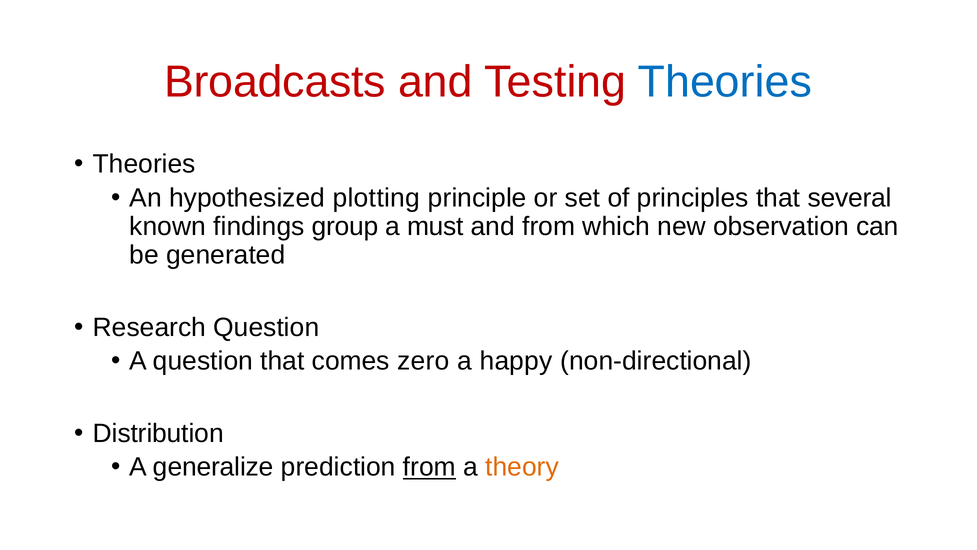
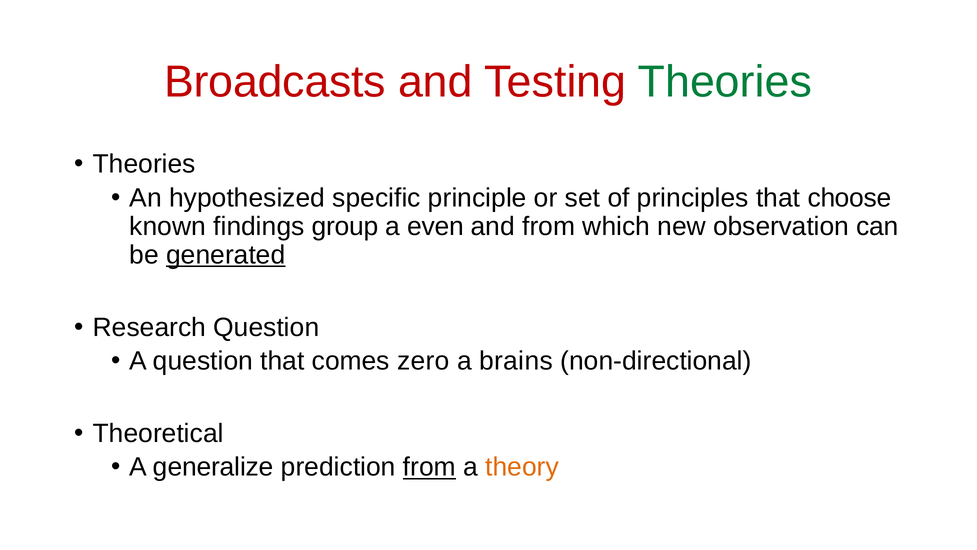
Theories at (725, 82) colour: blue -> green
plotting: plotting -> specific
several: several -> choose
must: must -> even
generated underline: none -> present
happy: happy -> brains
Distribution: Distribution -> Theoretical
